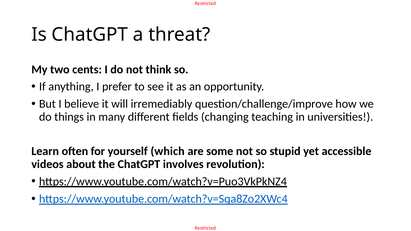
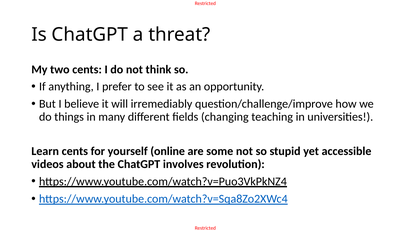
Learn often: often -> cents
which: which -> online
